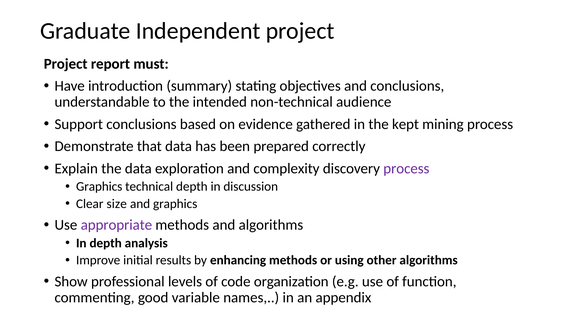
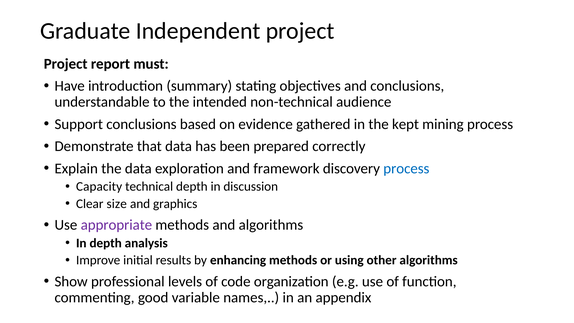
complexity: complexity -> framework
process at (406, 168) colour: purple -> blue
Graphics at (99, 187): Graphics -> Capacity
